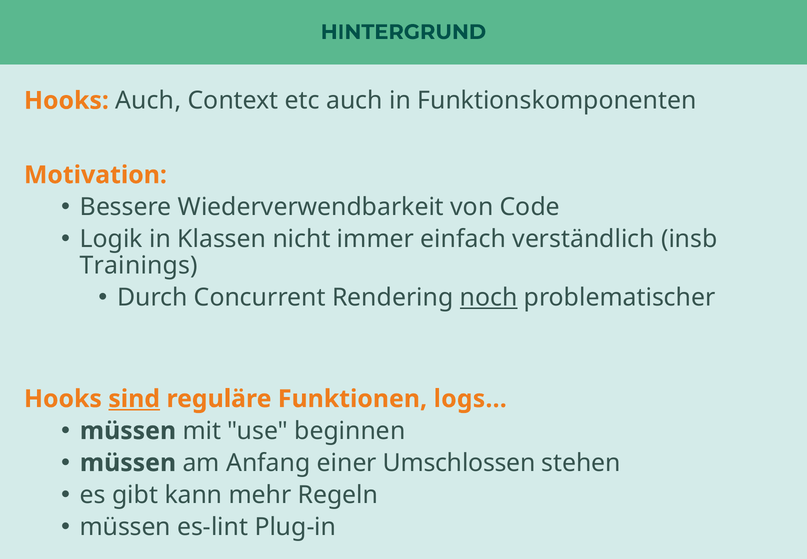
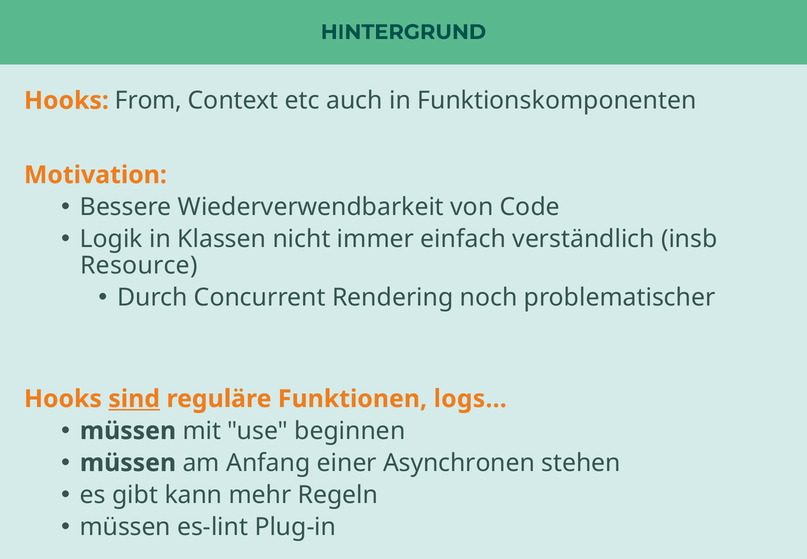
Hooks Auch: Auch -> From
Trainings: Trainings -> Resource
noch underline: present -> none
Umschlossen: Umschlossen -> Asynchronen
